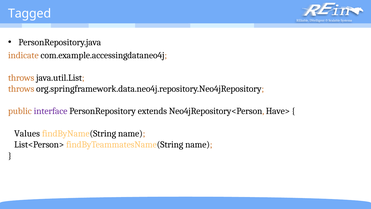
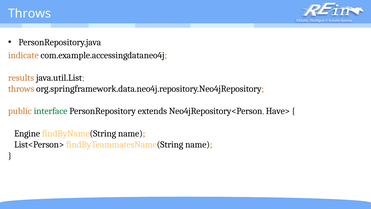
Tagged at (30, 14): Tagged -> Throws
throws at (21, 78): throws -> results
interface colour: purple -> green
Values: Values -> Engine
